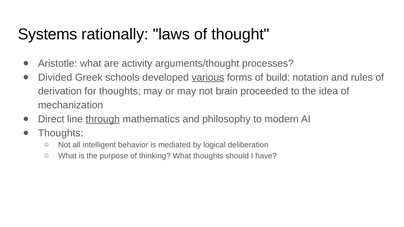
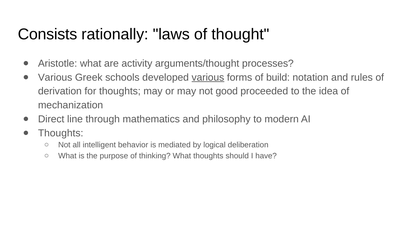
Systems: Systems -> Consists
Divided at (55, 77): Divided -> Various
brain: brain -> good
through underline: present -> none
